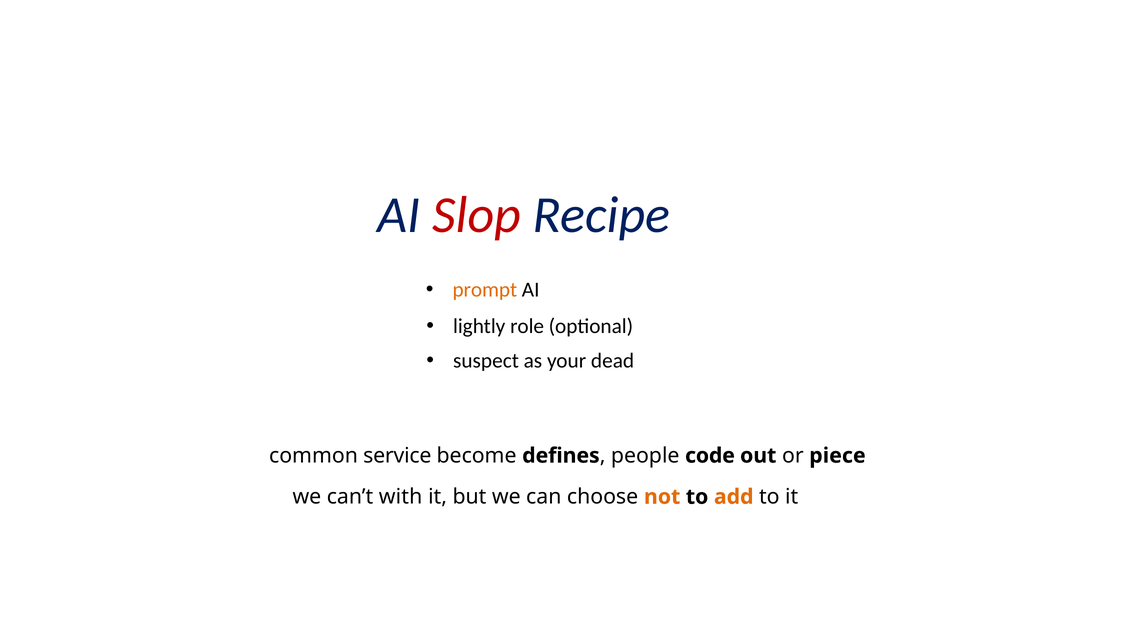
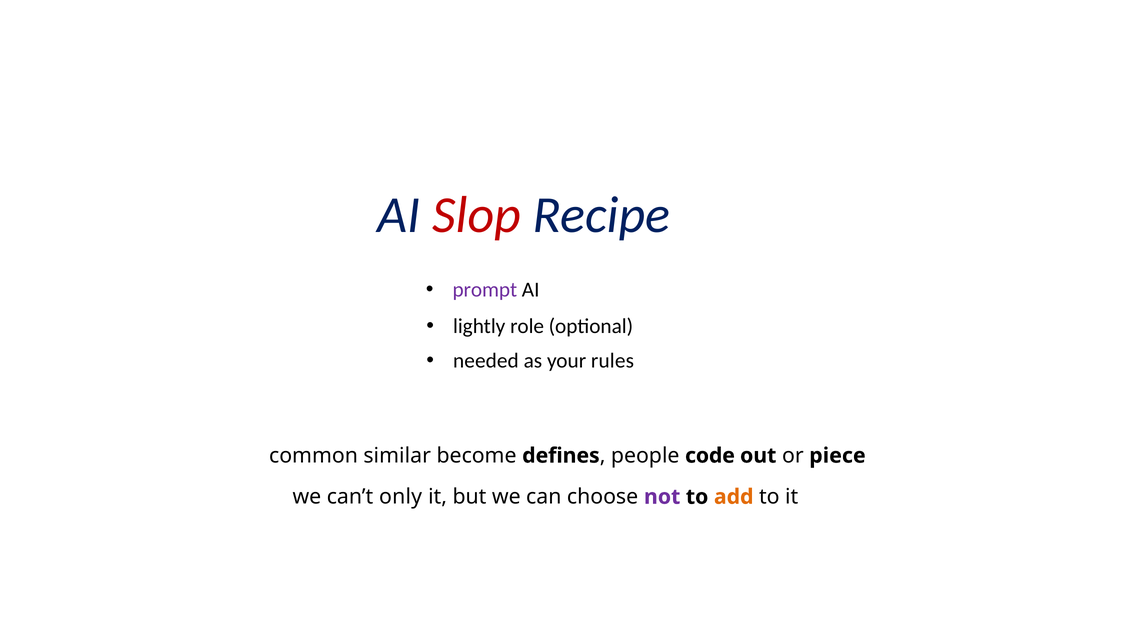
prompt colour: orange -> purple
suspect: suspect -> needed
dead: dead -> rules
service: service -> similar
with: with -> only
not colour: orange -> purple
